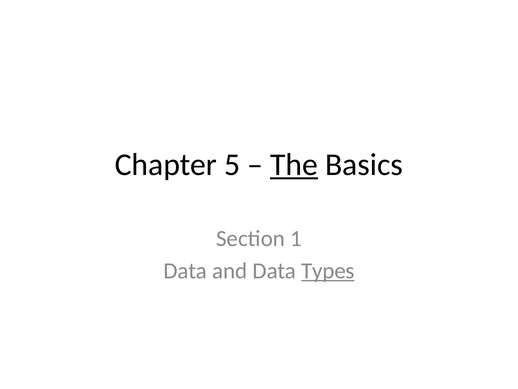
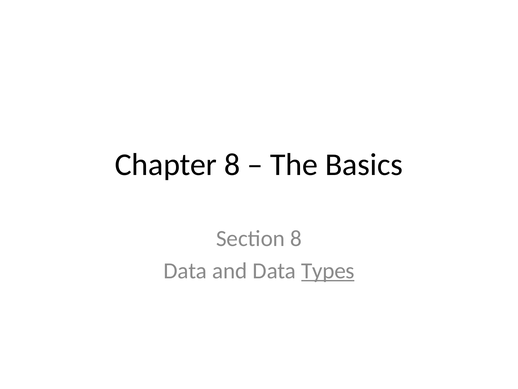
Chapter 5: 5 -> 8
The underline: present -> none
Section 1: 1 -> 8
